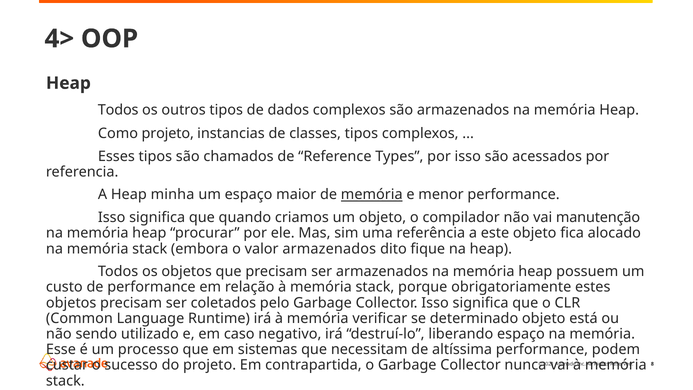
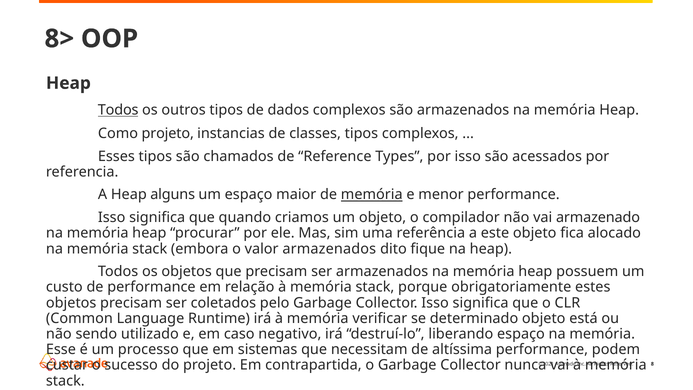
4>: 4> -> 8>
Todos at (118, 110) underline: none -> present
minha: minha -> alguns
manutenção: manutenção -> armazenado
